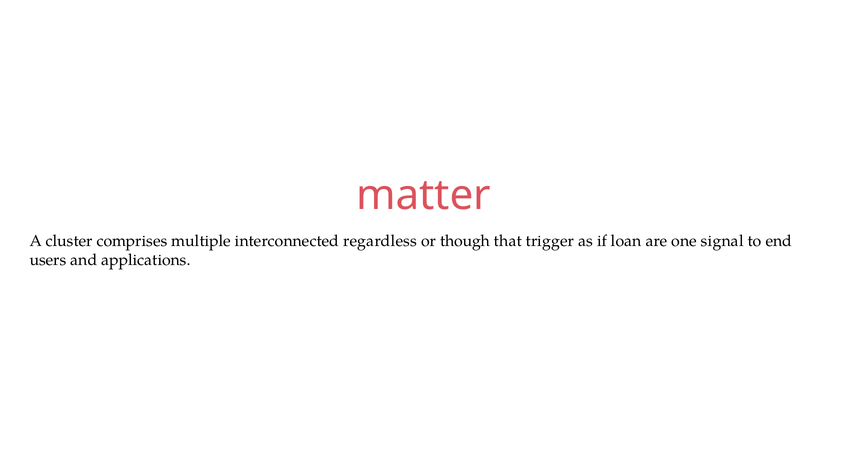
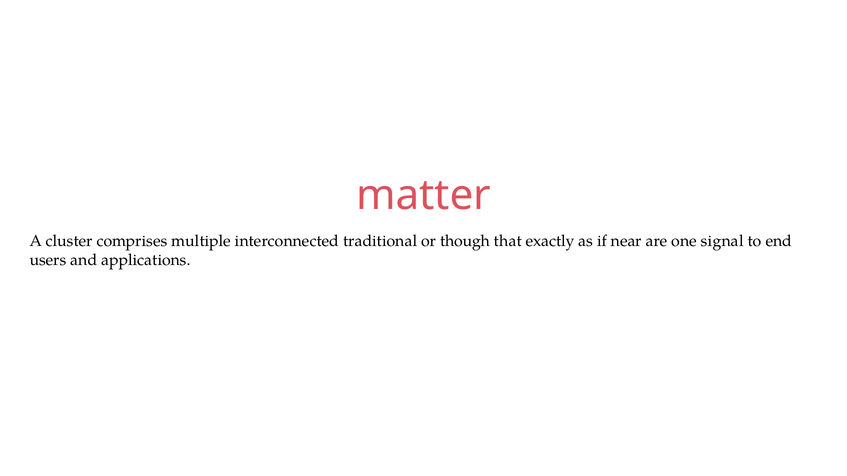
regardless: regardless -> traditional
trigger: trigger -> exactly
loan: loan -> near
